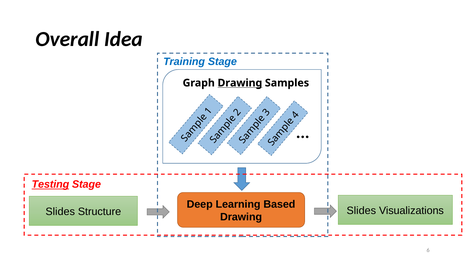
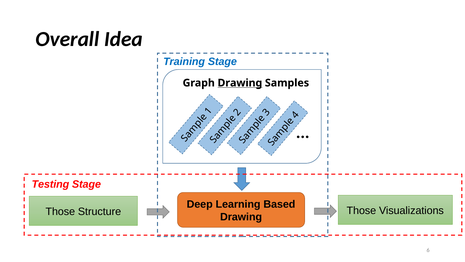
Testing underline: present -> none
Slides at (361, 210): Slides -> Those
Slides at (60, 211): Slides -> Those
